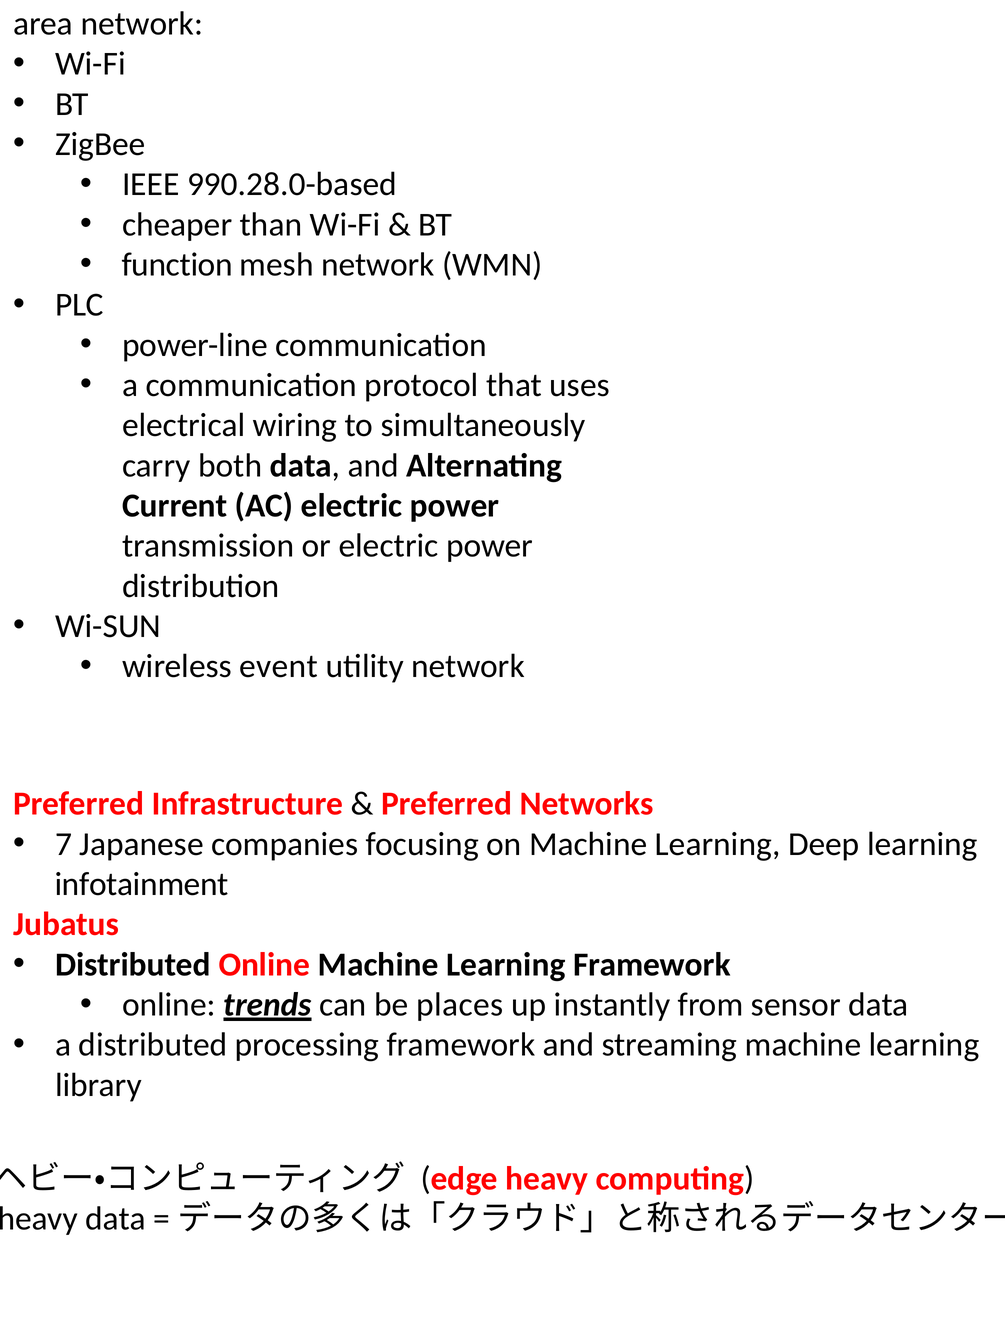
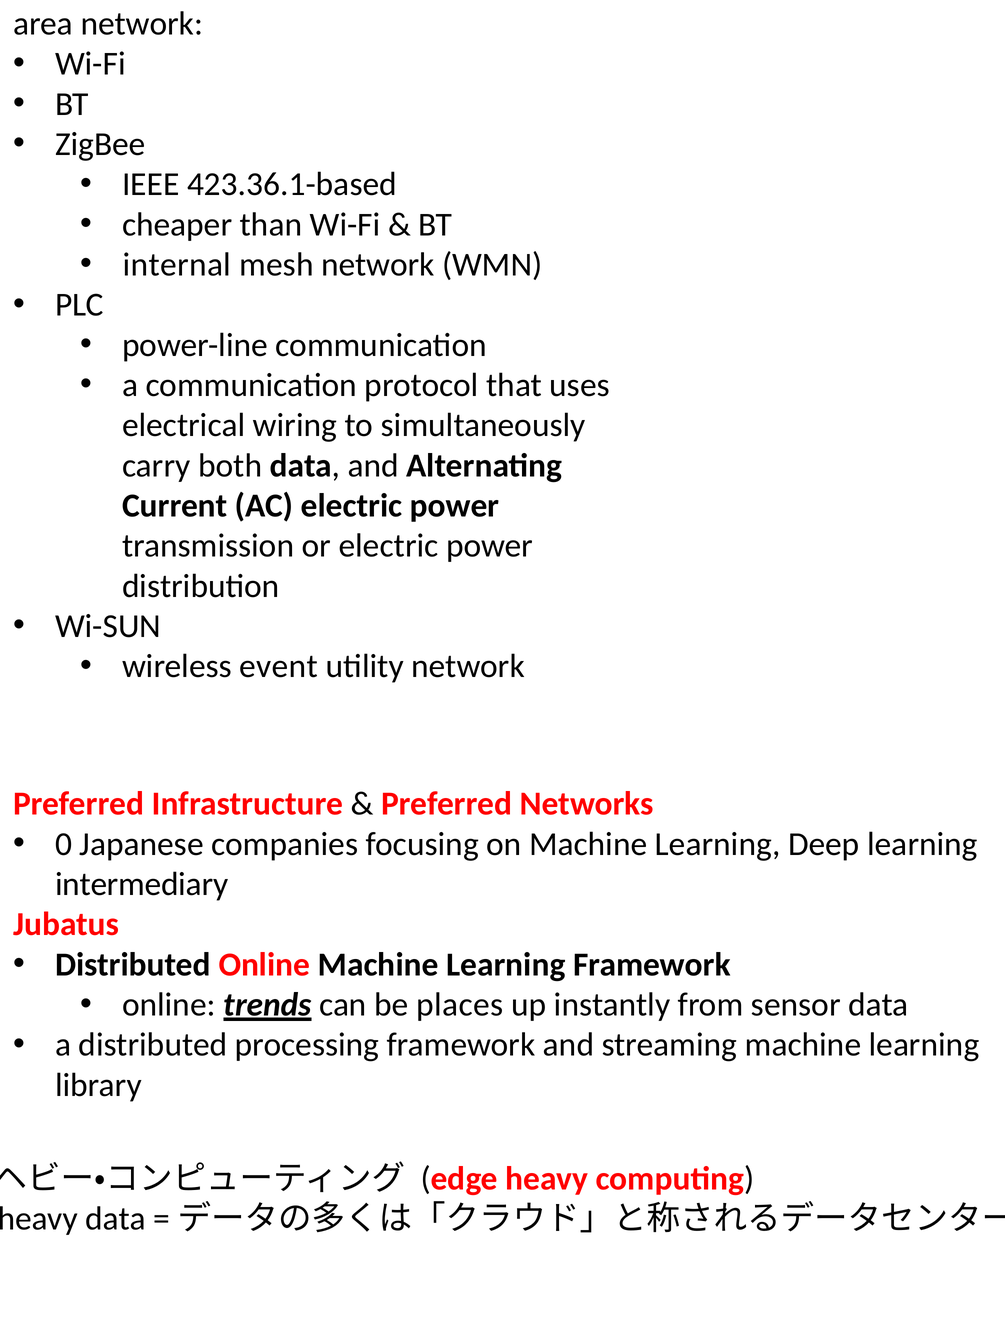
990.28.0-based: 990.28.0-based -> 423.36.1-based
function: function -> internal
7: 7 -> 0
infotainment: infotainment -> intermediary
